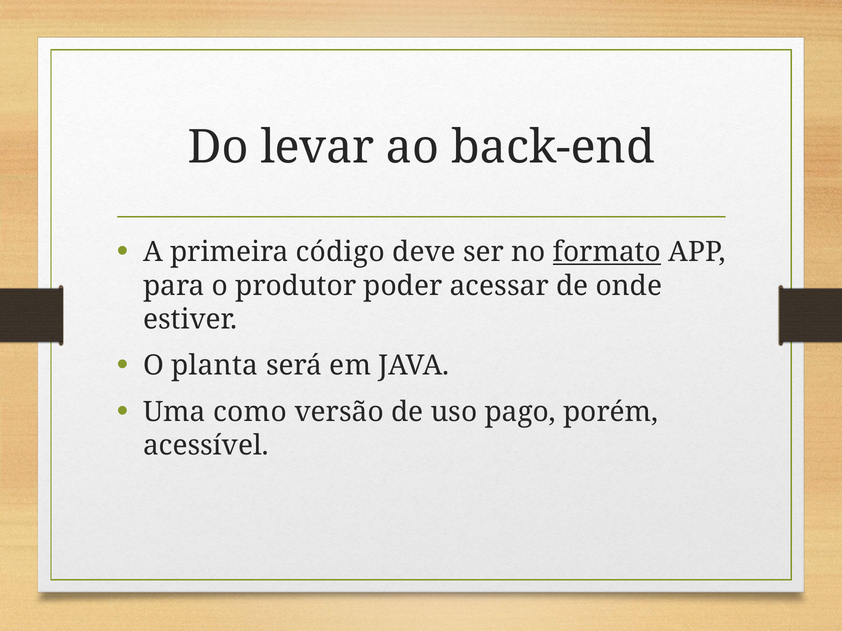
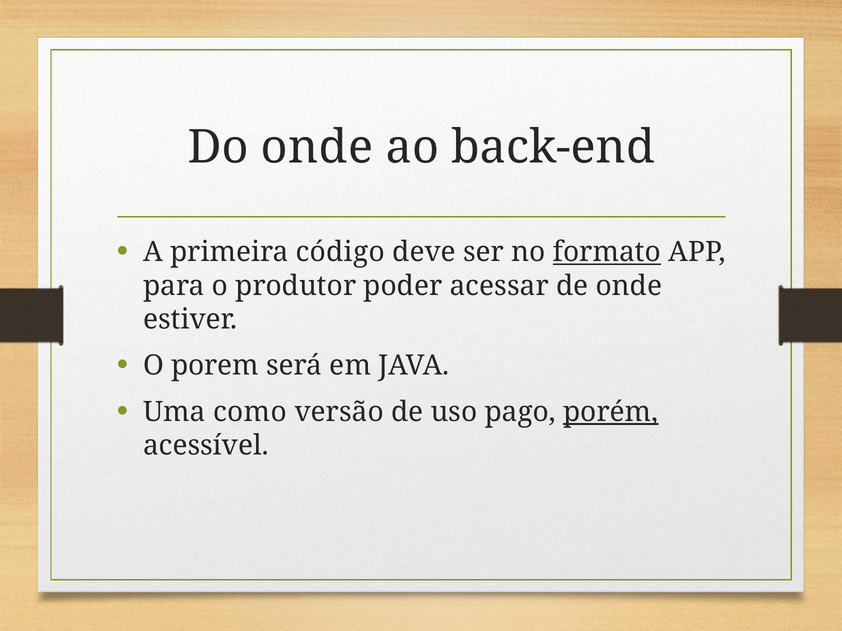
Do levar: levar -> onde
planta: planta -> porem
porém underline: none -> present
